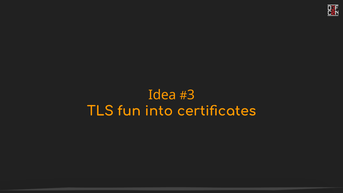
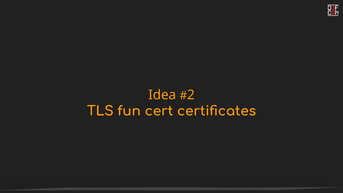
3: 3 -> 2
into: into -> cert
